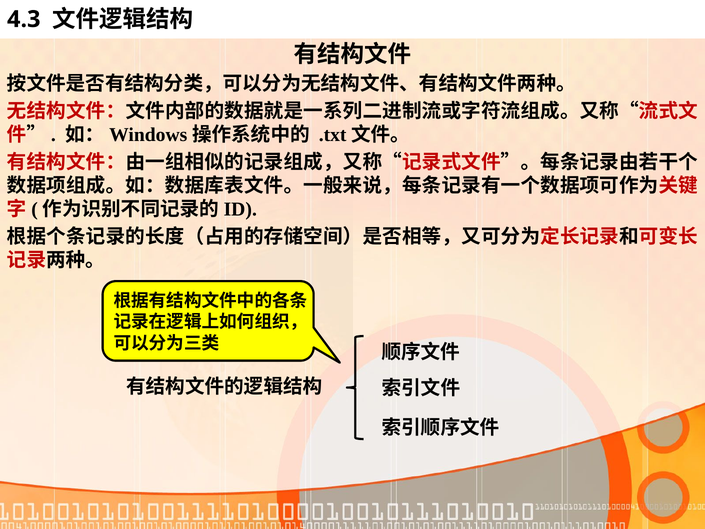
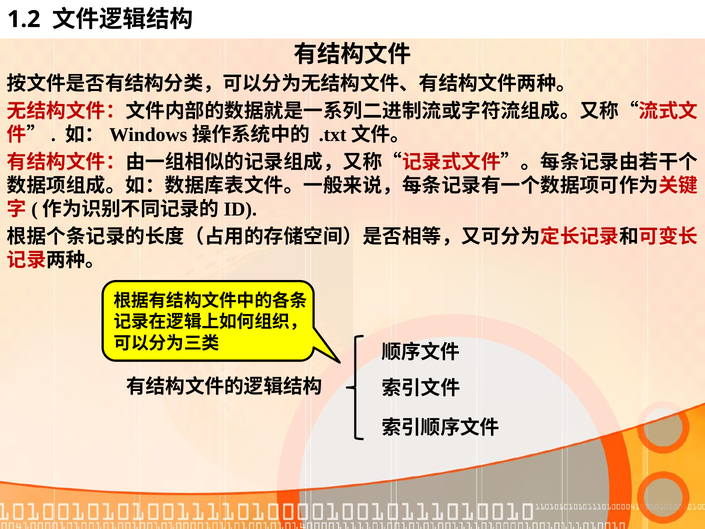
4.3: 4.3 -> 1.2
